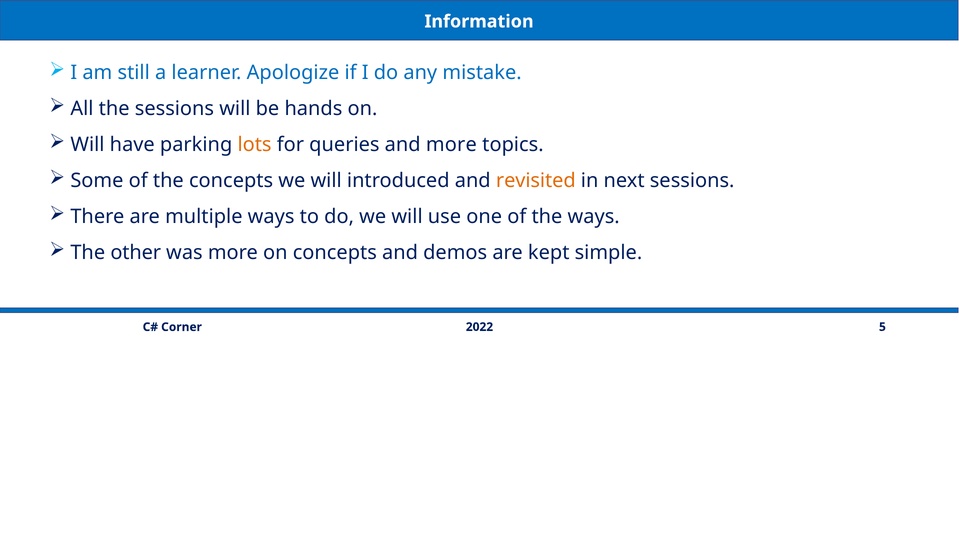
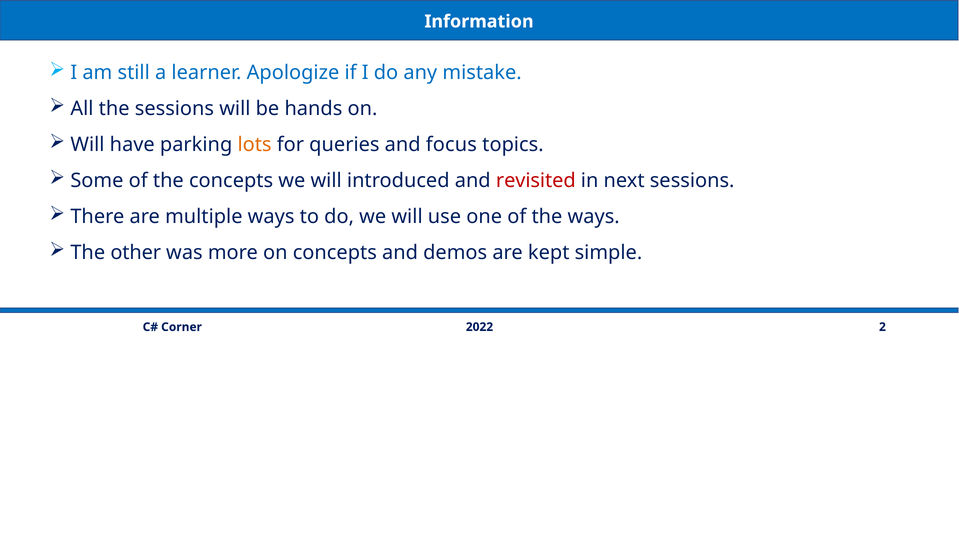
and more: more -> focus
revisited colour: orange -> red
5: 5 -> 2
